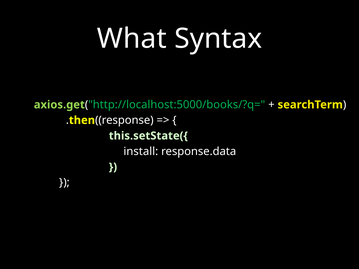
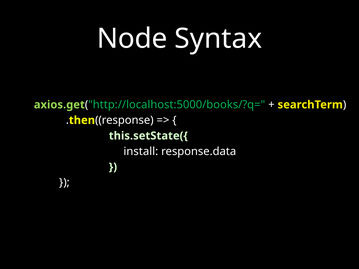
What: What -> Node
